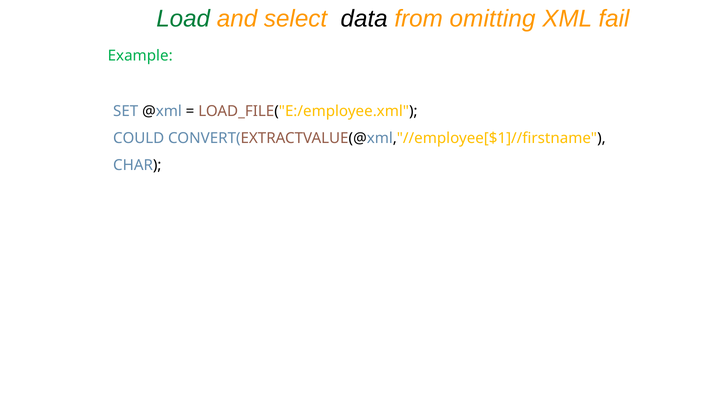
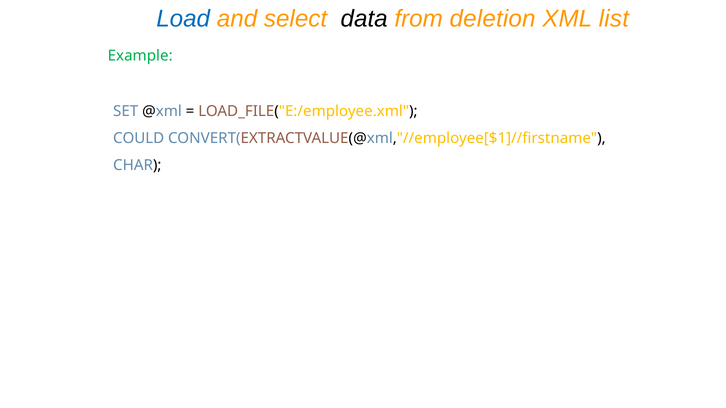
Load colour: green -> blue
omitting: omitting -> deletion
fail: fail -> list
